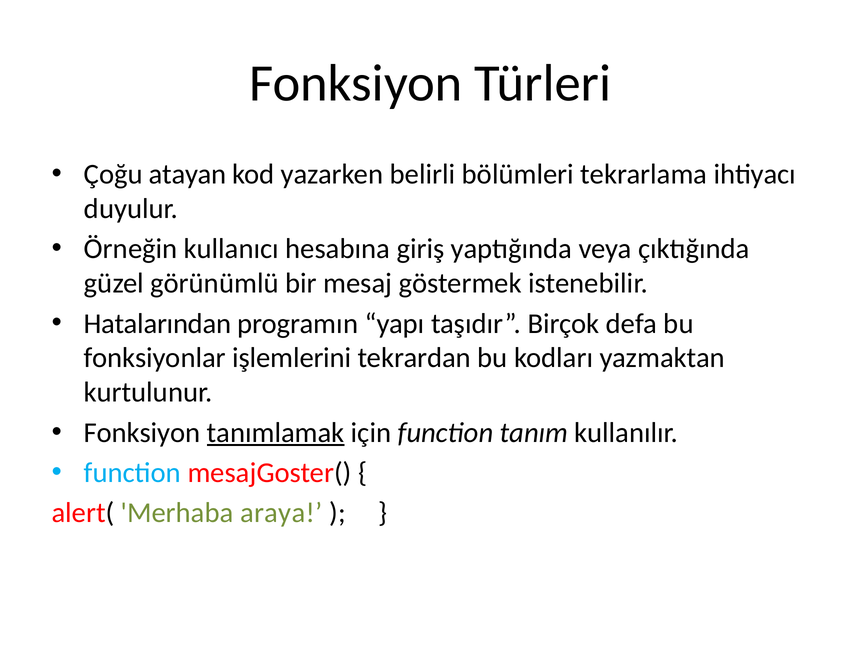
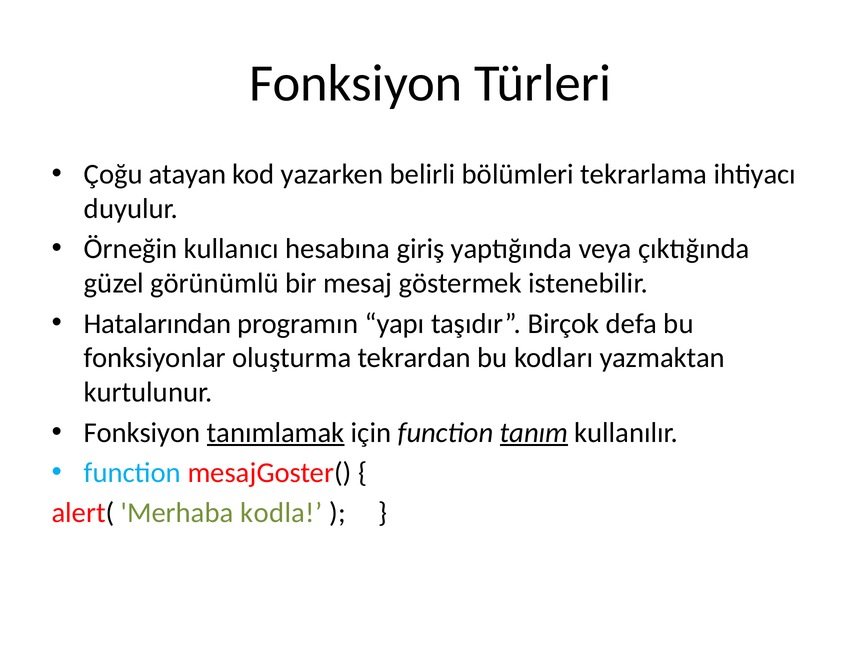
işlemlerini: işlemlerini -> oluşturma
tanım underline: none -> present
araya: araya -> kodla
